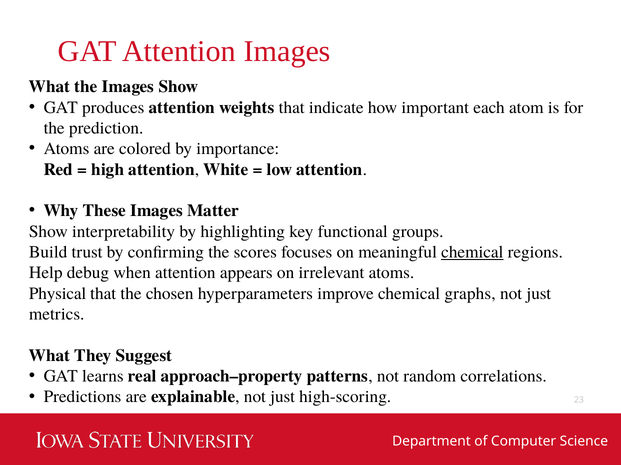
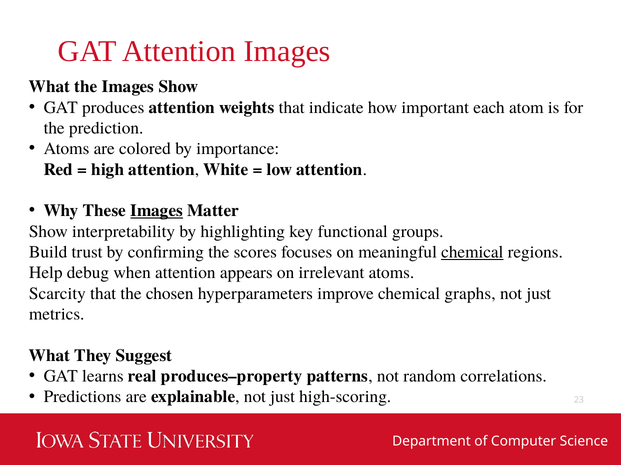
Images at (157, 211) underline: none -> present
Physical: Physical -> Scarcity
approach–property: approach–property -> produces–property
